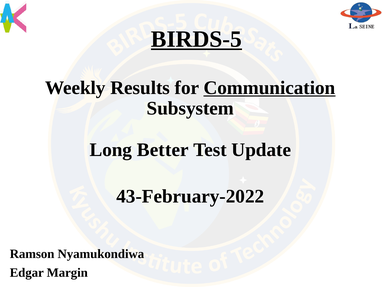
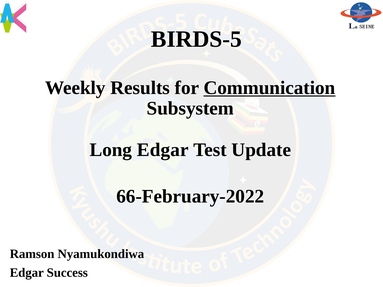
BIRDS-5 underline: present -> none
Long Better: Better -> Edgar
43-February-2022: 43-February-2022 -> 66-February-2022
Margin: Margin -> Success
